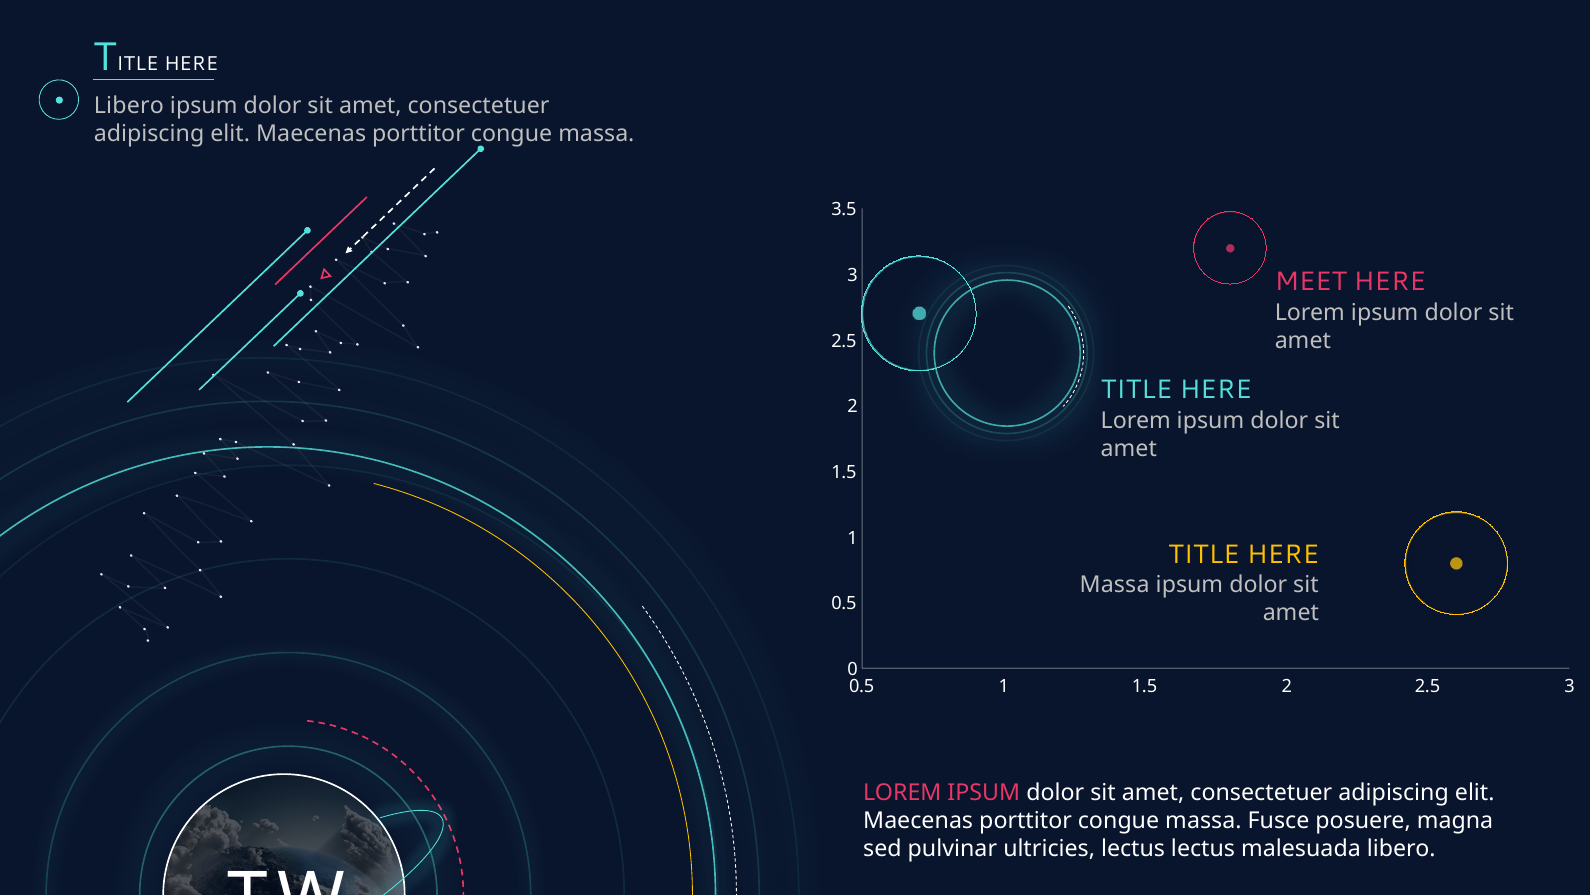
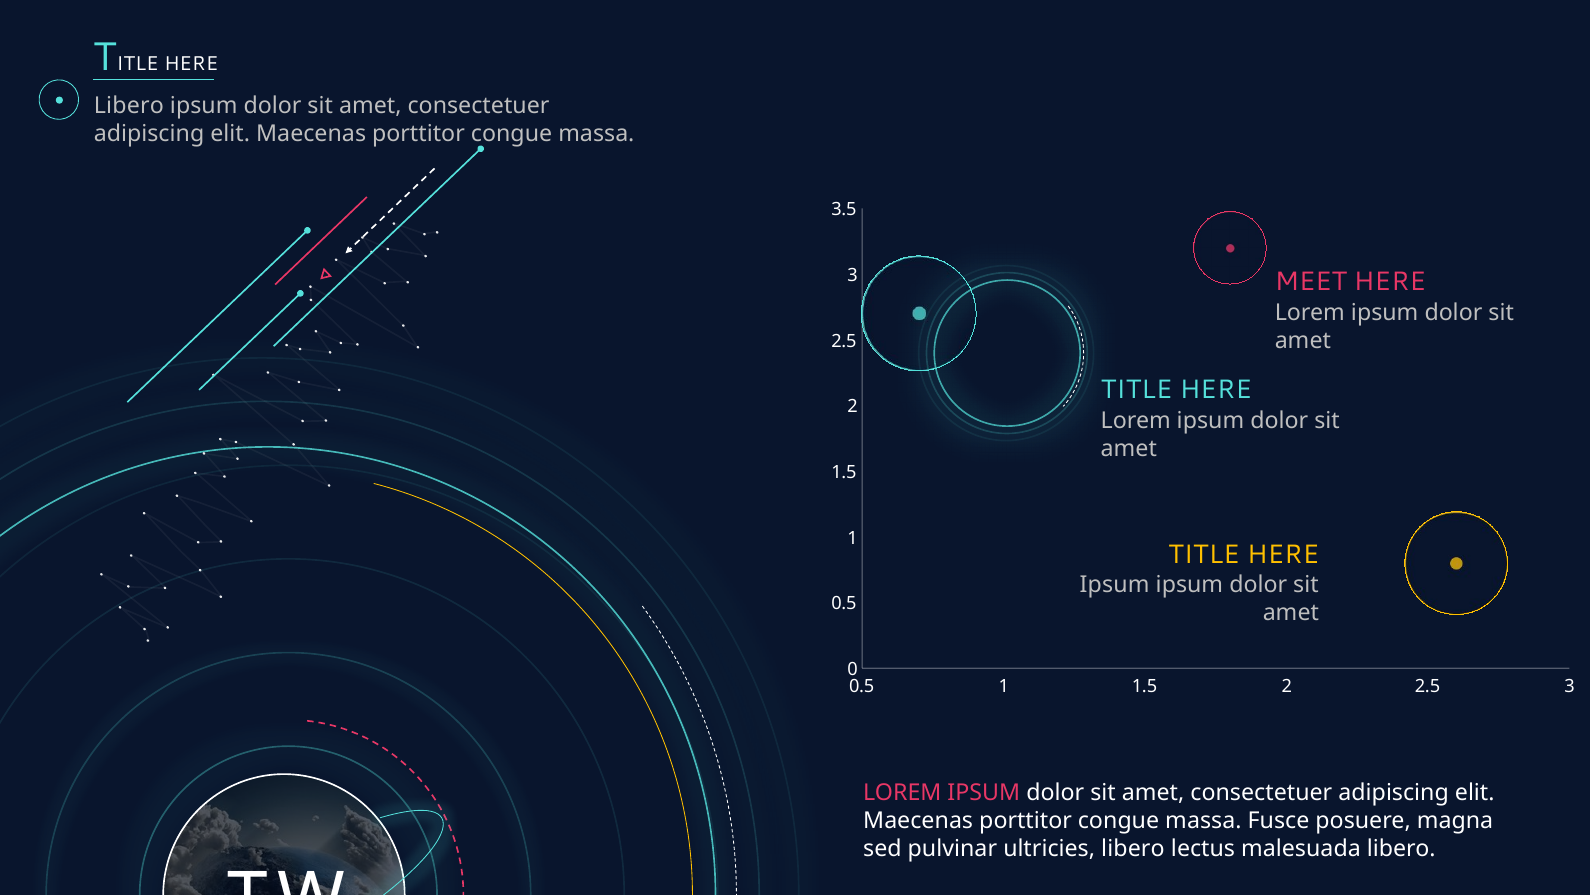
Massa at (1115, 585): Massa -> Ipsum
ultricies lectus: lectus -> libero
